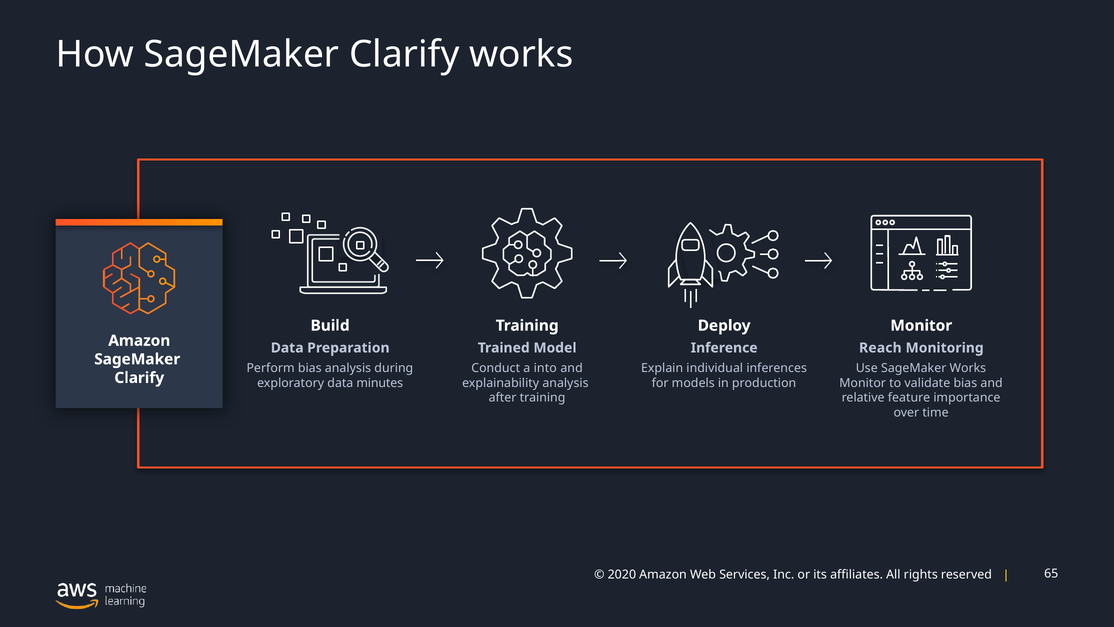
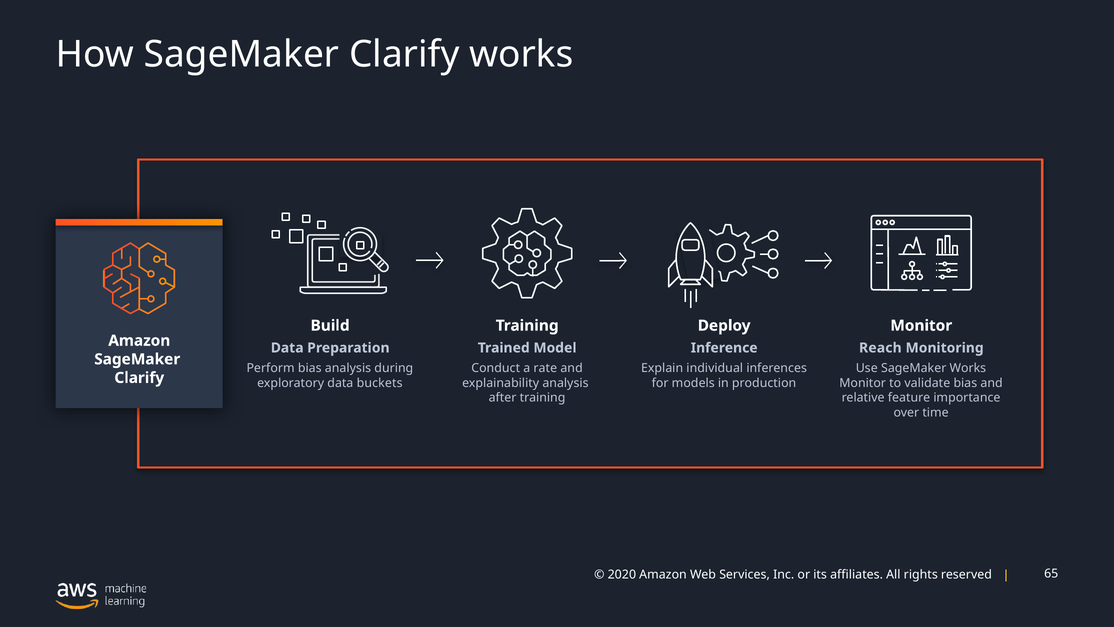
into: into -> rate
minutes: minutes -> buckets
